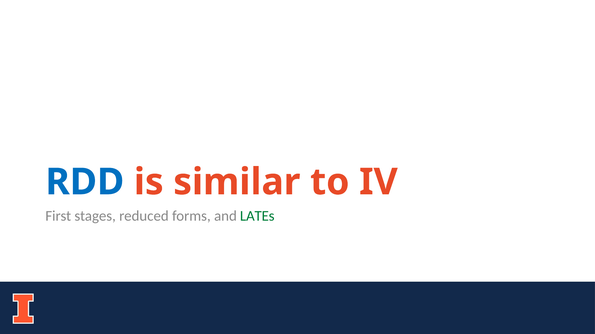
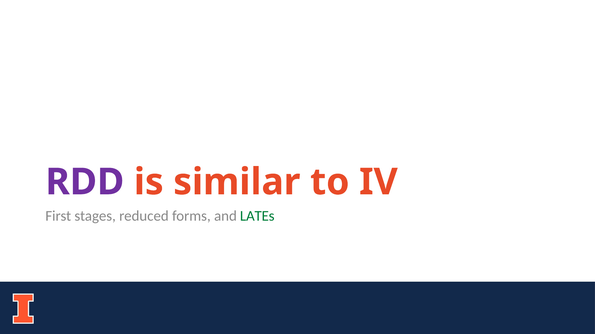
RDD colour: blue -> purple
